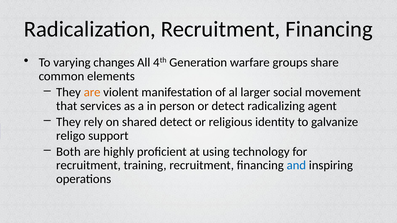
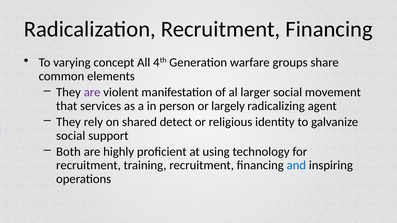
changes: changes -> concept
are at (92, 92) colour: orange -> purple
or detect: detect -> largely
religo at (71, 136): religo -> social
